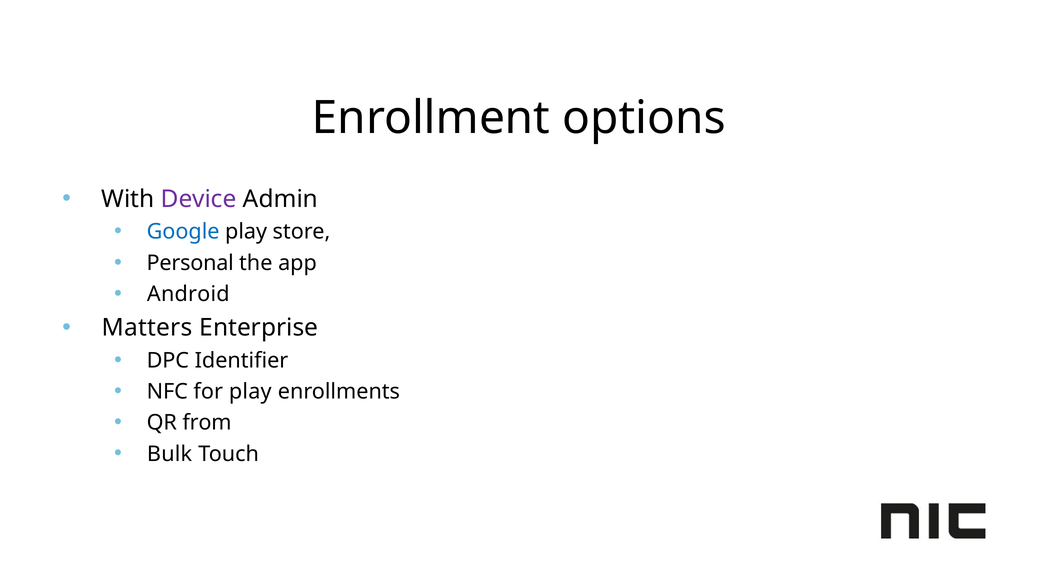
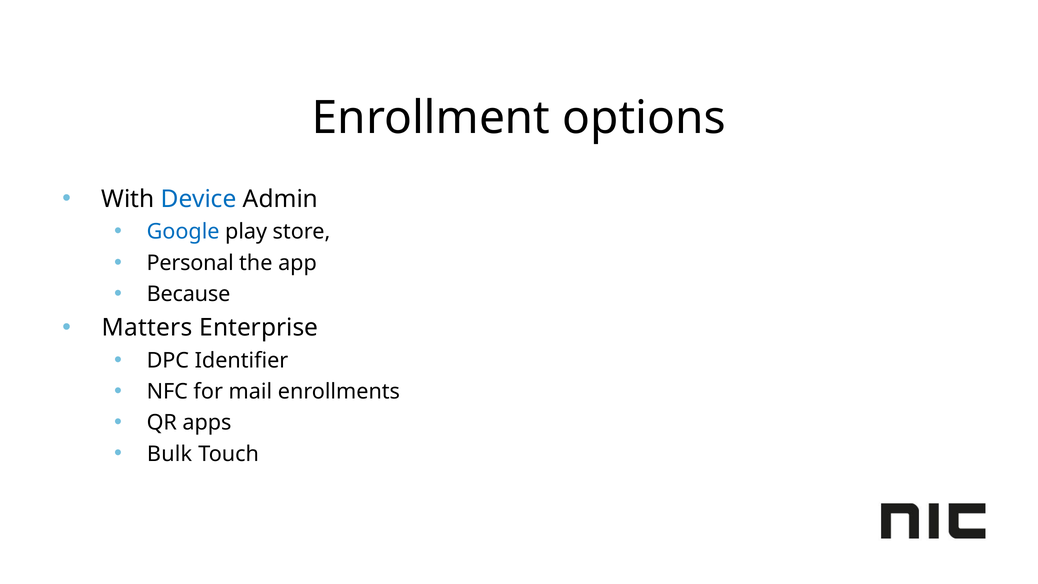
Device colour: purple -> blue
Android: Android -> Because
for play: play -> mail
from: from -> apps
